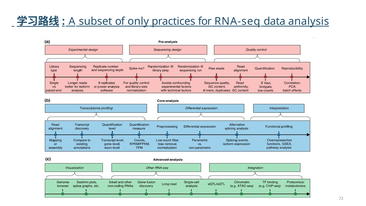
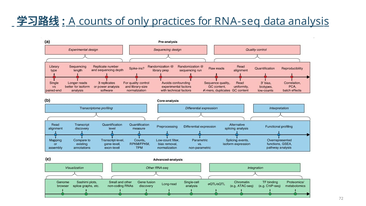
subset: subset -> counts
